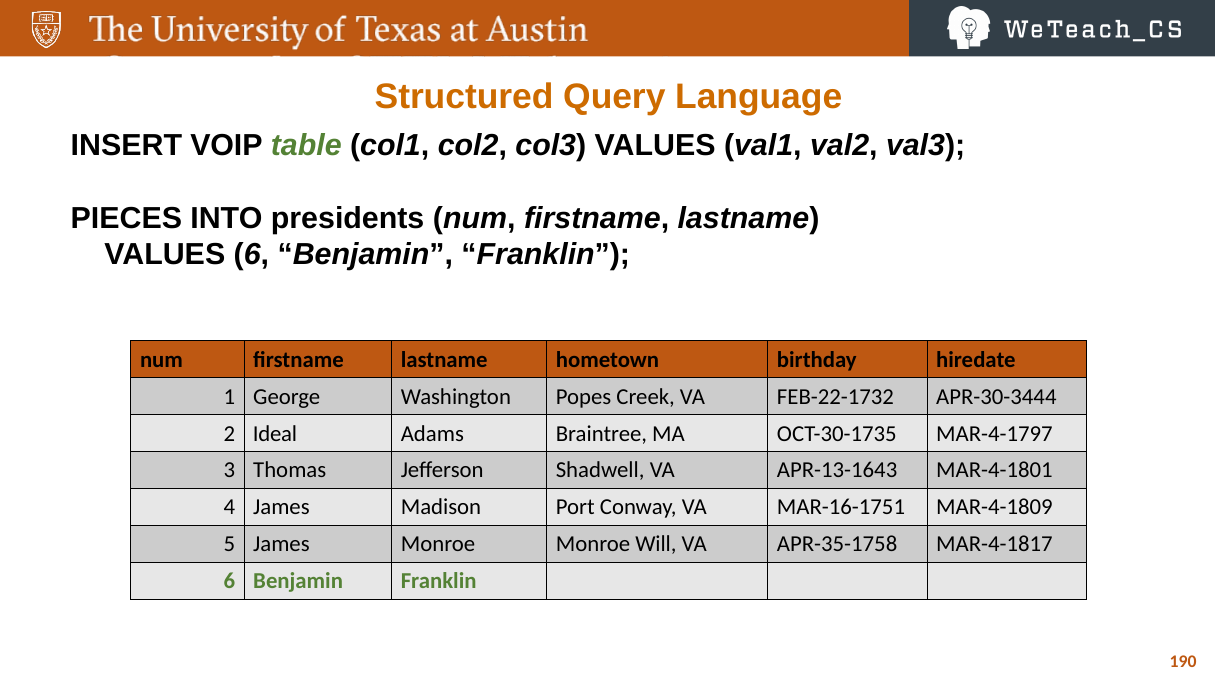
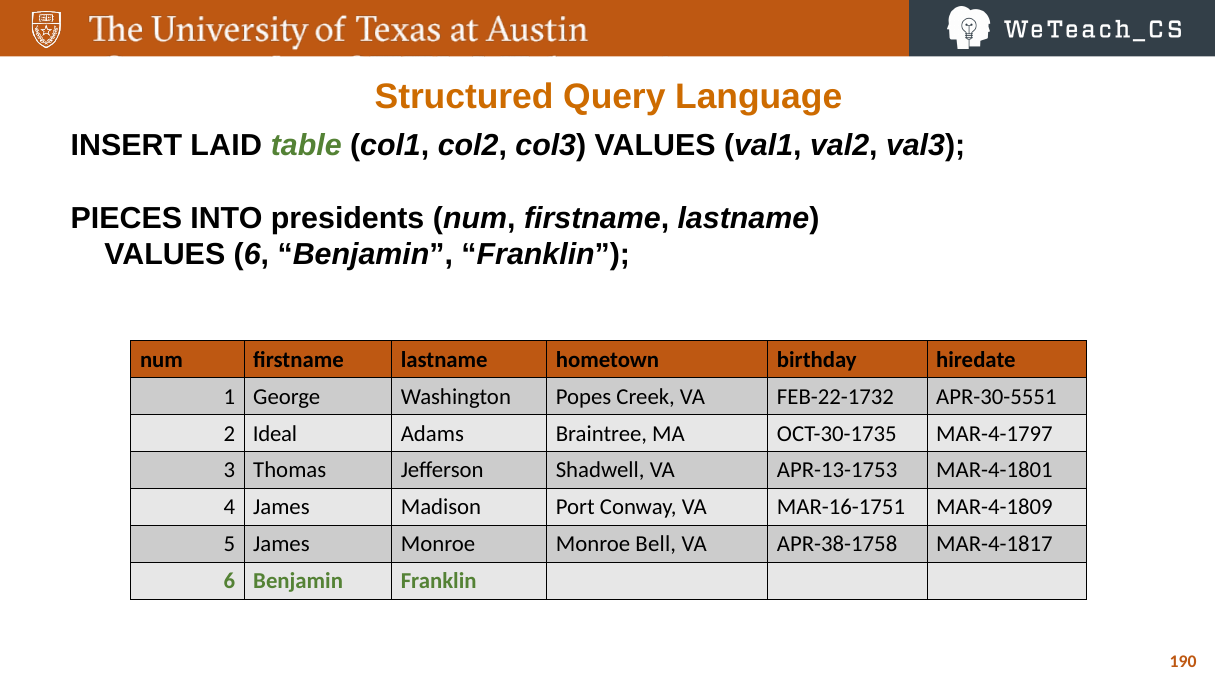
VOIP: VOIP -> LAID
APR-30-3444: APR-30-3444 -> APR-30-5551
APR-13-1643: APR-13-1643 -> APR-13-1753
Will: Will -> Bell
APR-35-1758: APR-35-1758 -> APR-38-1758
